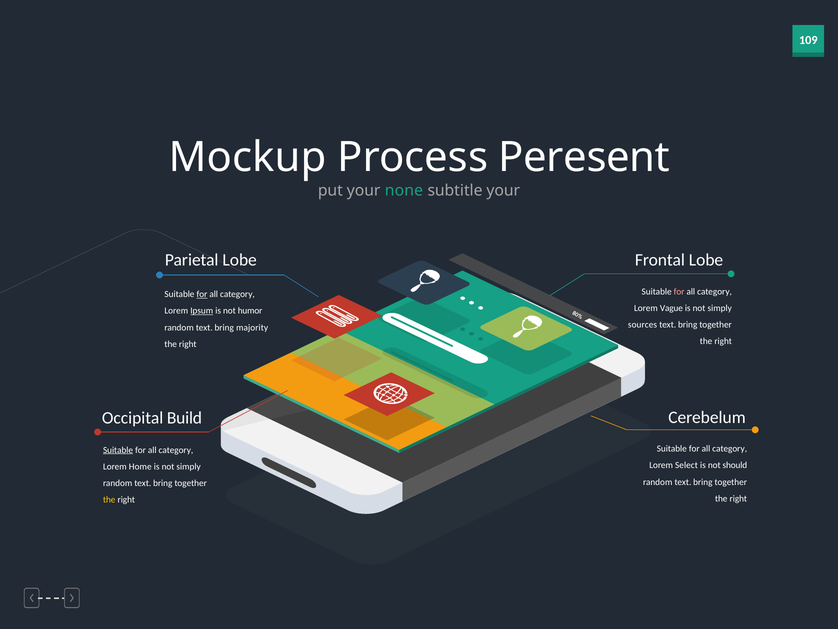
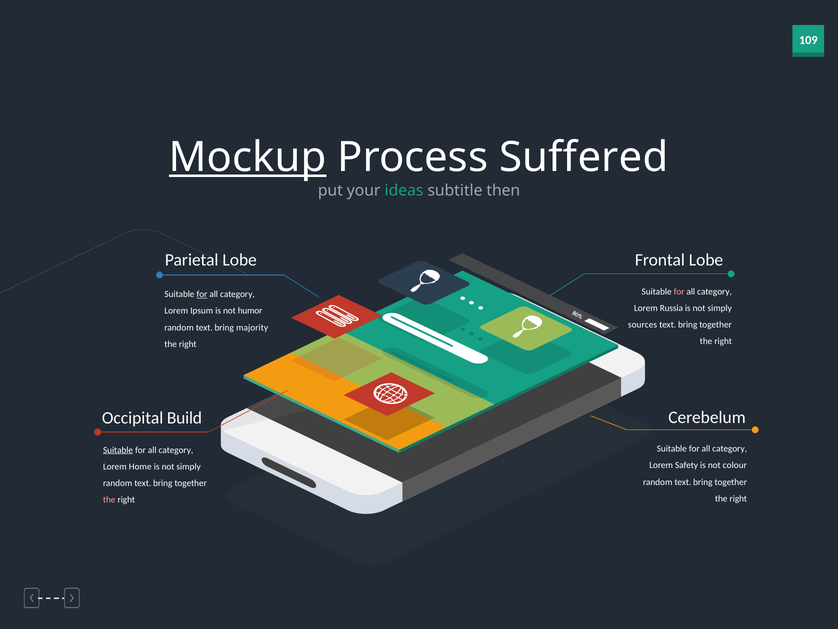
Mockup underline: none -> present
Peresent: Peresent -> Suffered
none: none -> ideas
subtitle your: your -> then
Vague: Vague -> Russia
Ipsum underline: present -> none
Select: Select -> Safety
should: should -> colour
the at (109, 499) colour: yellow -> pink
